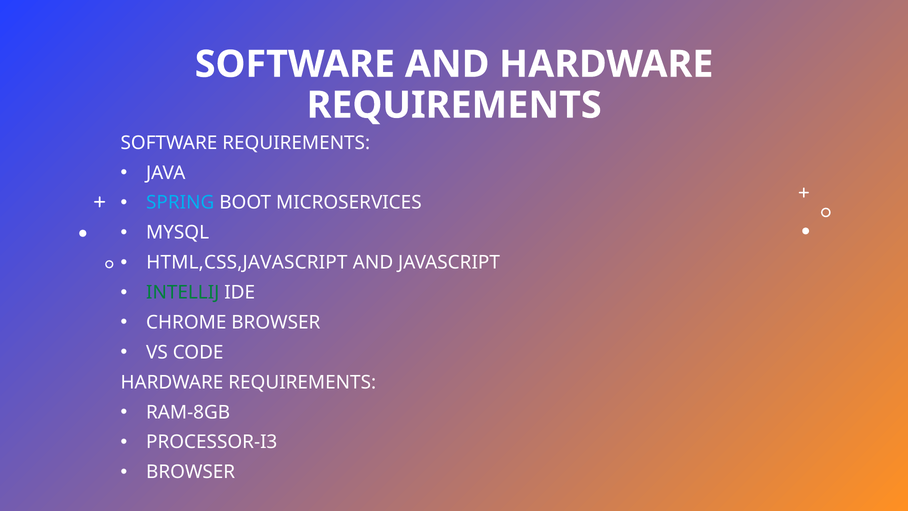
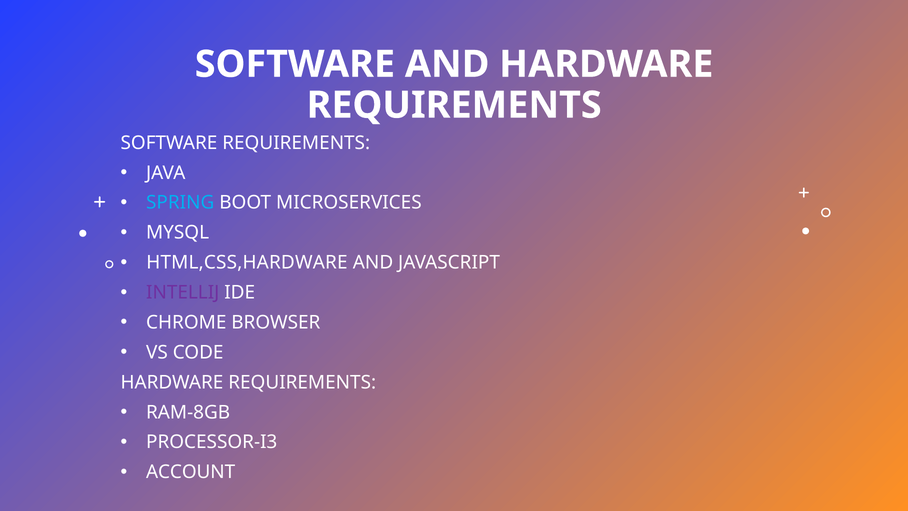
HTML,CSS,JAVASCRIPT: HTML,CSS,JAVASCRIPT -> HTML,CSS,HARDWARE
INTELLIJ colour: green -> purple
BROWSER at (191, 472): BROWSER -> ACCOUNT
